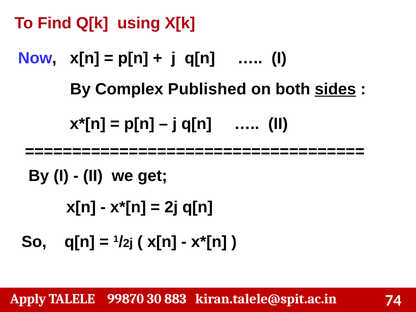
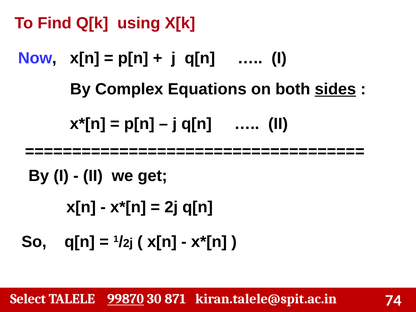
Published: Published -> Equations
Apply: Apply -> Select
99870 underline: none -> present
883: 883 -> 871
